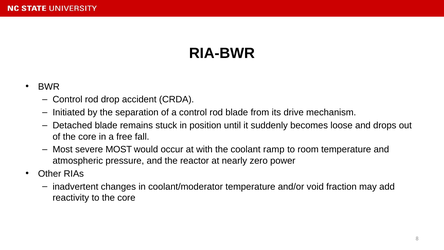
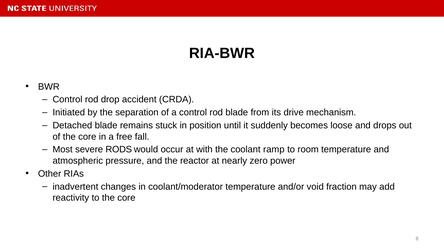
severe MOST: MOST -> RODS
